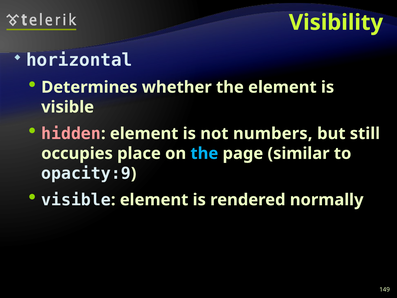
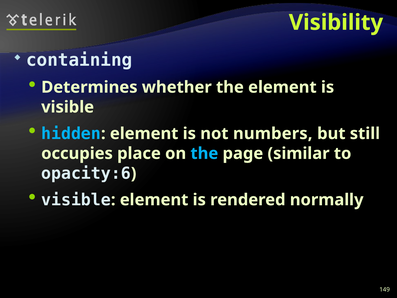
horizontal: horizontal -> containing
hidden colour: pink -> light blue
opacity:9: opacity:9 -> opacity:6
